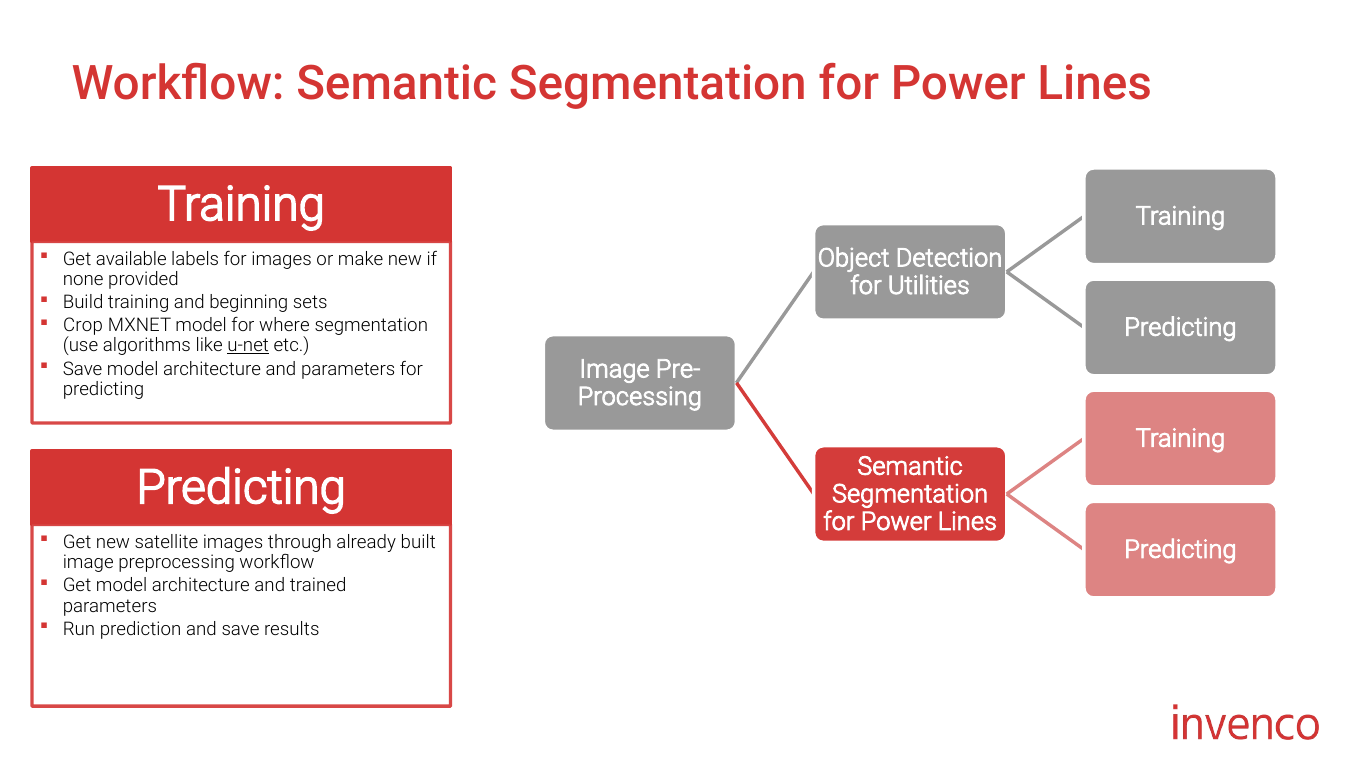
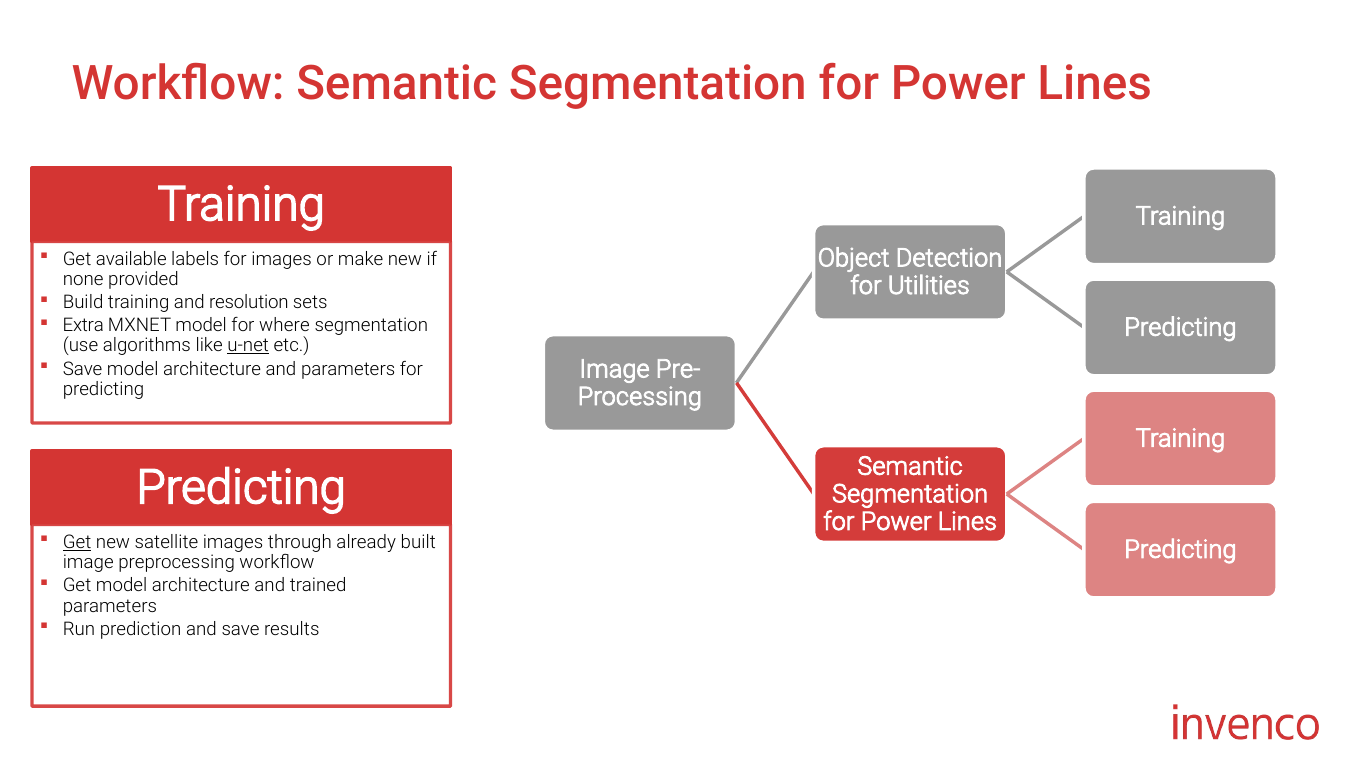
beginning: beginning -> resolution
Crop: Crop -> Extra
Get at (77, 542) underline: none -> present
